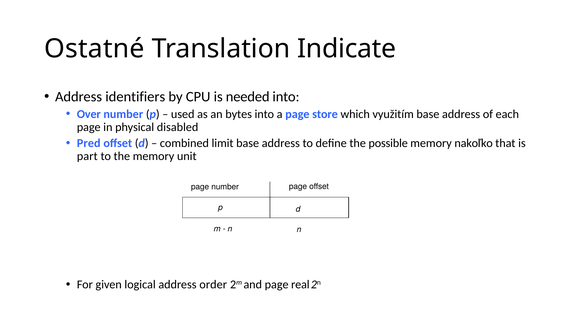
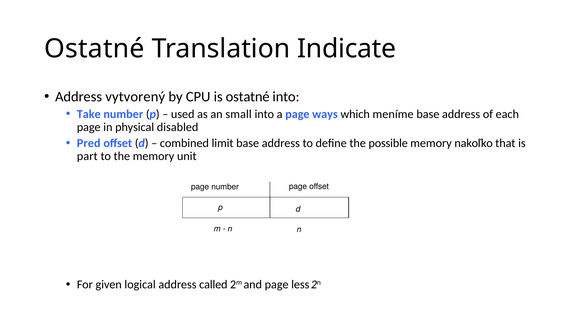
identifiers: identifiers -> vytvorený
is needed: needed -> ostatné
Over: Over -> Take
bytes: bytes -> small
store: store -> ways
využitím: využitím -> meníme
order: order -> called
real: real -> less
